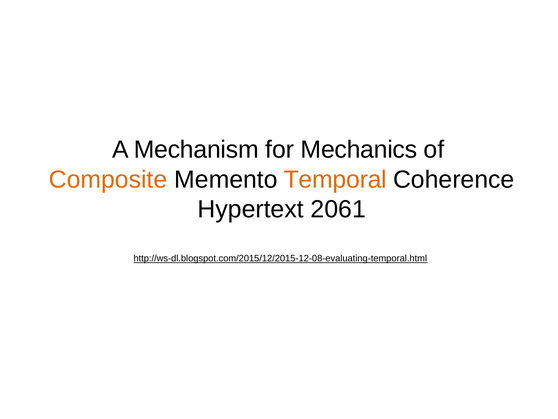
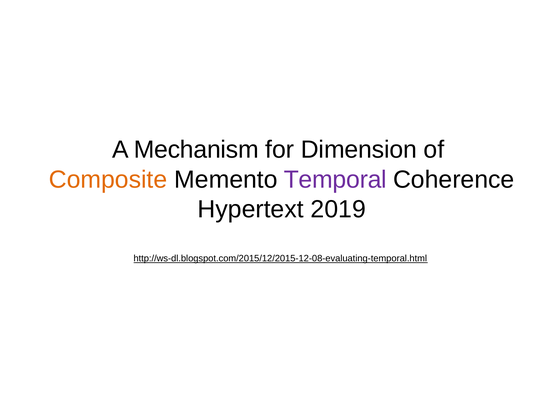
Mechanics: Mechanics -> Dimension
Temporal colour: orange -> purple
2061: 2061 -> 2019
